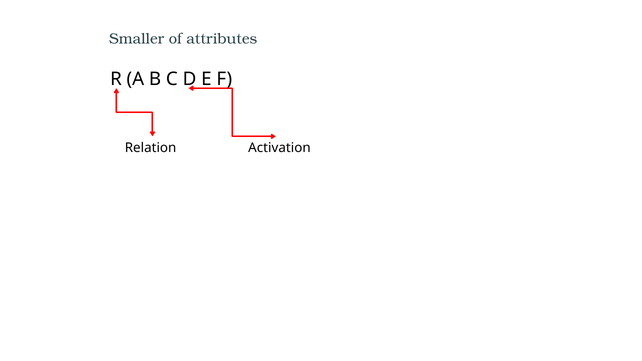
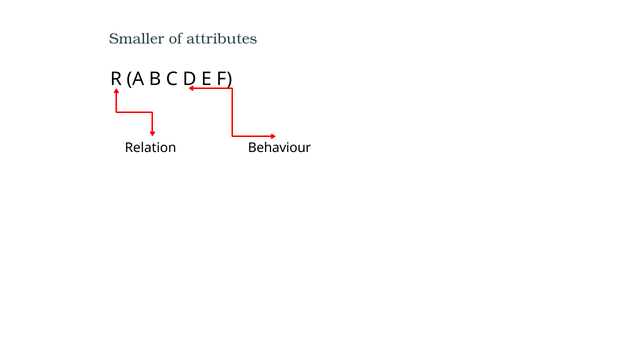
Activation: Activation -> Behaviour
